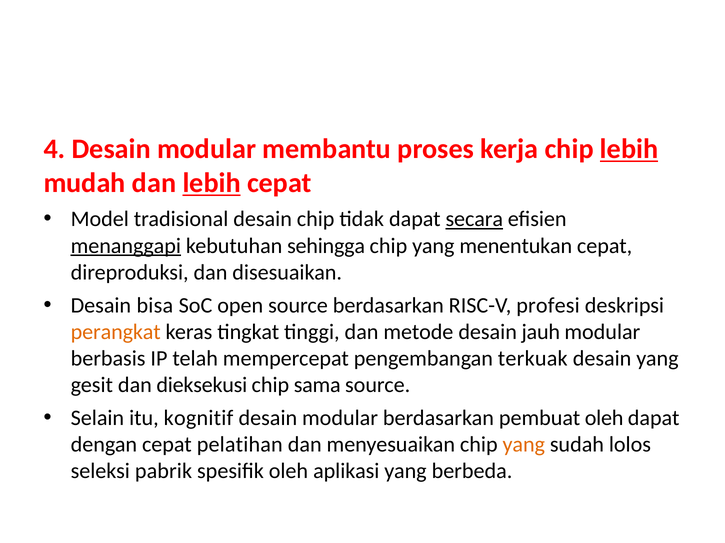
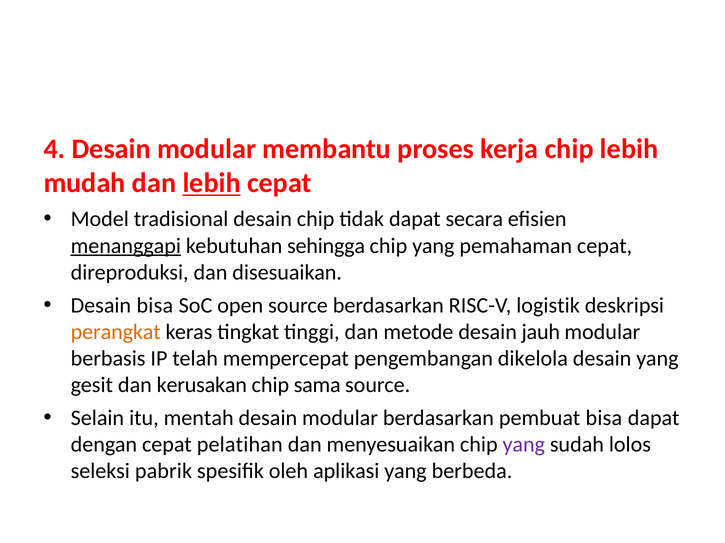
lebih at (629, 149) underline: present -> none
secara underline: present -> none
menentukan: menentukan -> pemahaman
profesi: profesi -> logistik
terkuak: terkuak -> dikelola
dieksekusi: dieksekusi -> kerusakan
kognitif: kognitif -> mentah
pembuat oleh: oleh -> bisa
yang at (524, 445) colour: orange -> purple
